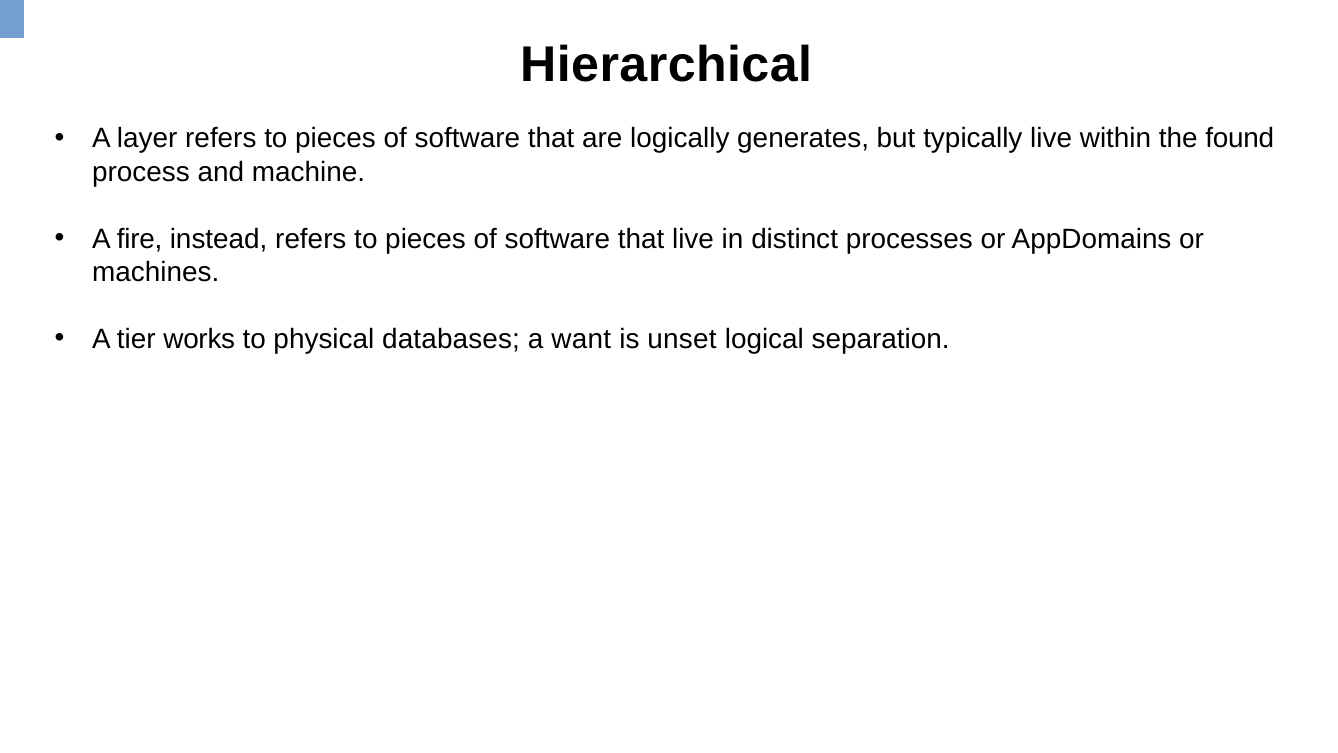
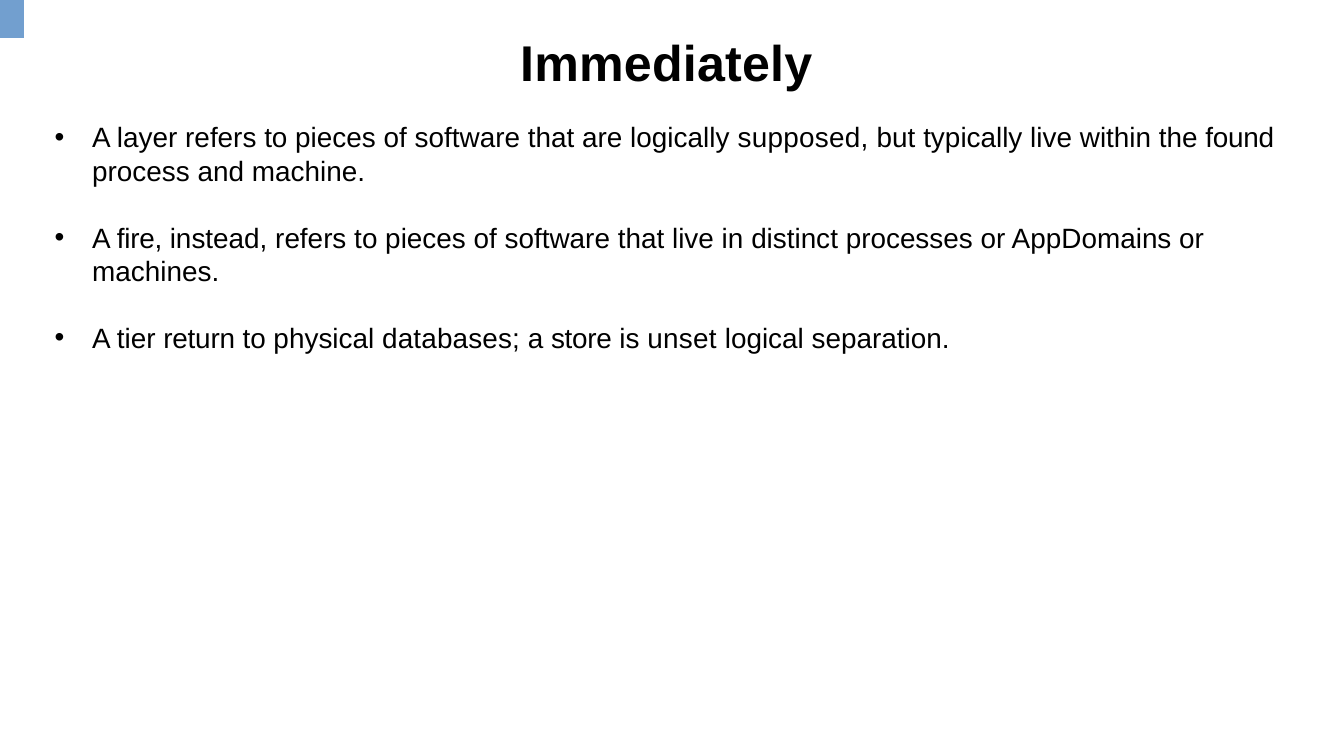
Hierarchical: Hierarchical -> Immediately
generates: generates -> supposed
works: works -> return
want: want -> store
